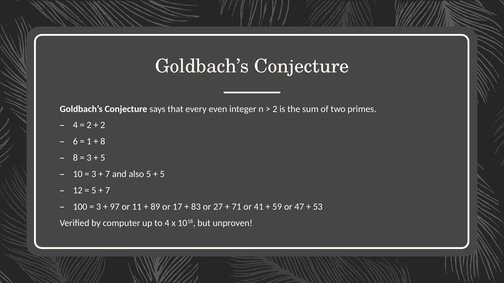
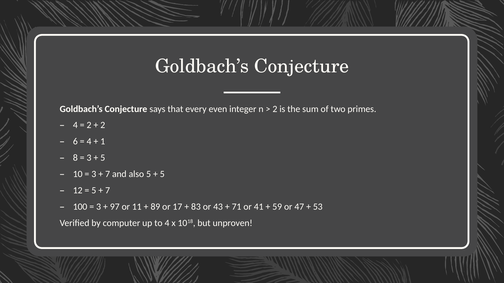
1 at (89, 142): 1 -> 4
8 at (103, 142): 8 -> 1
27: 27 -> 43
